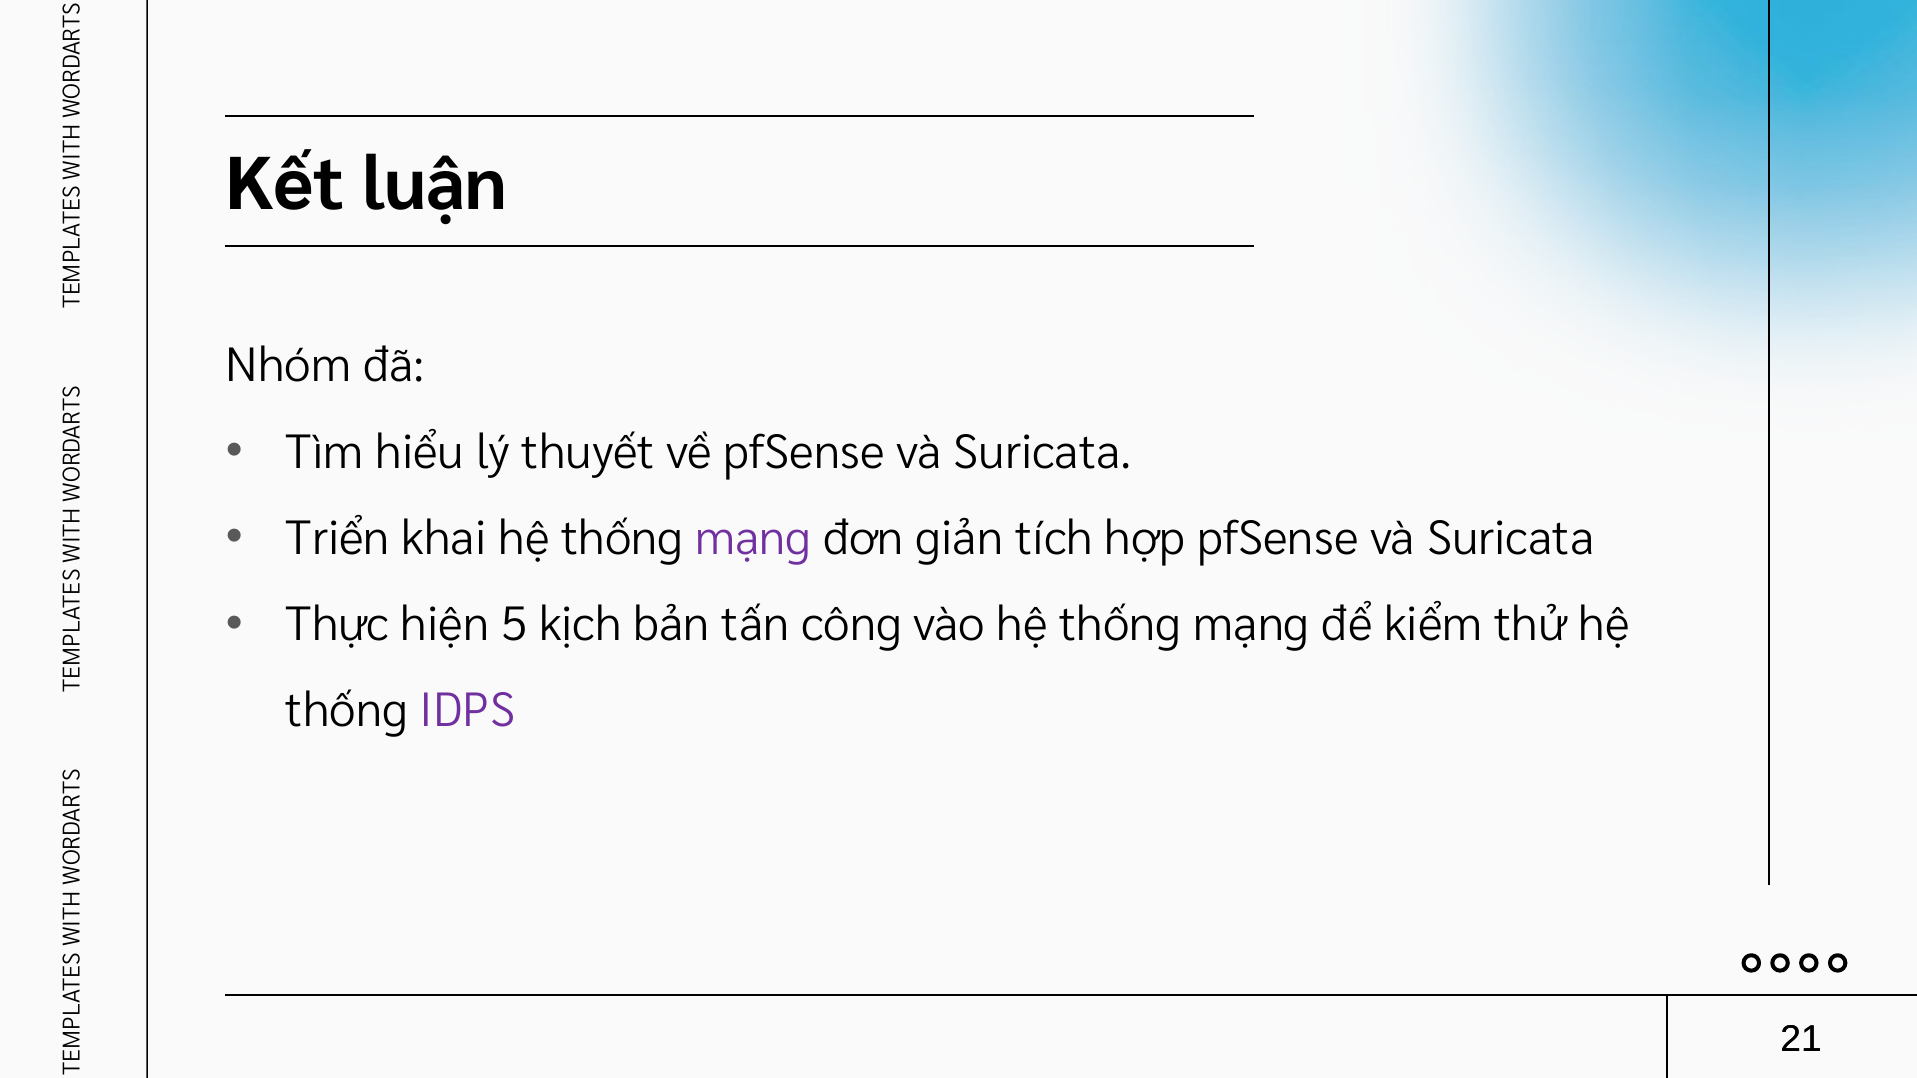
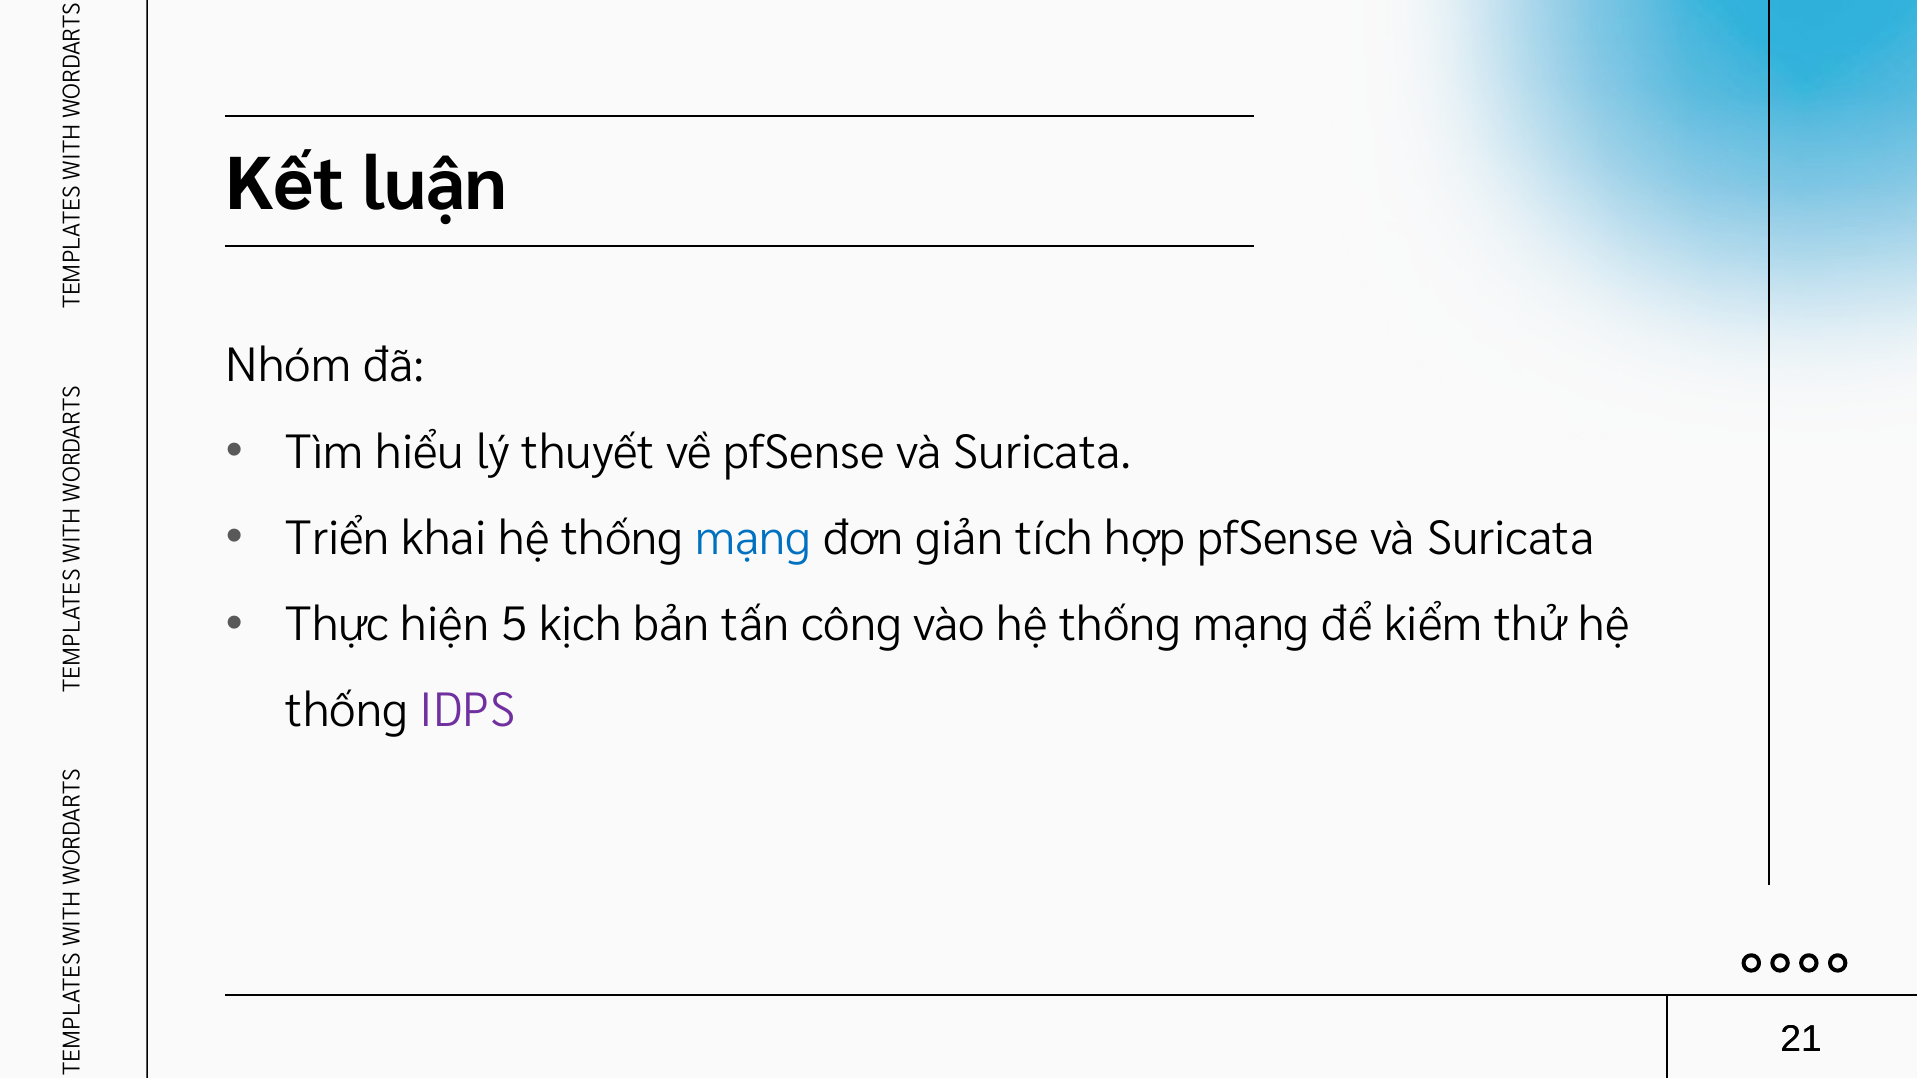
mạng at (753, 539) colour: purple -> blue
